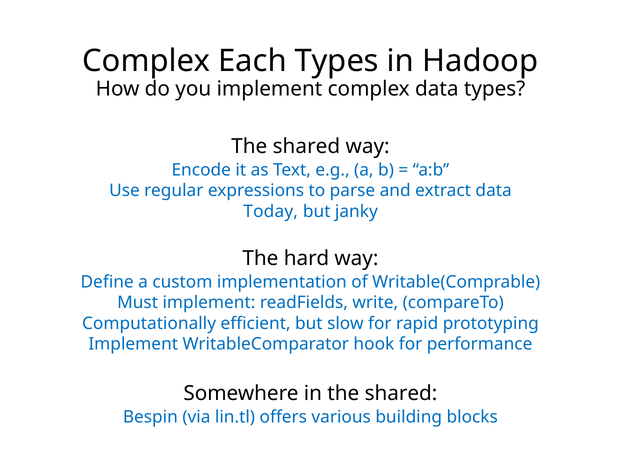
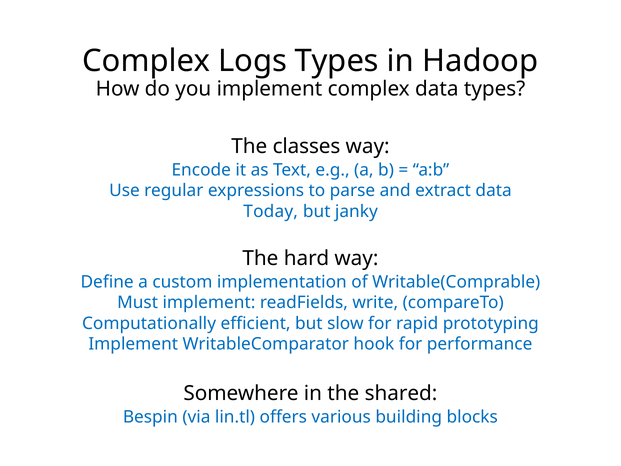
Each: Each -> Logs
shared at (306, 146): shared -> classes
